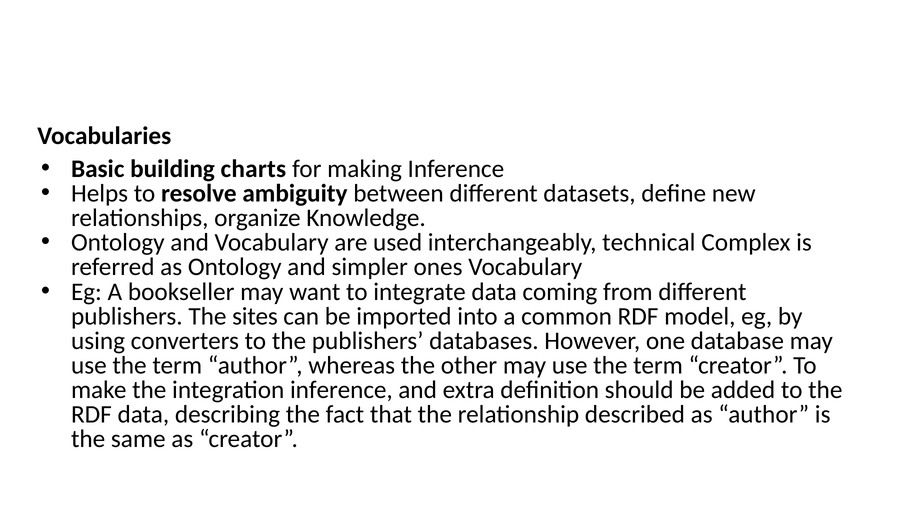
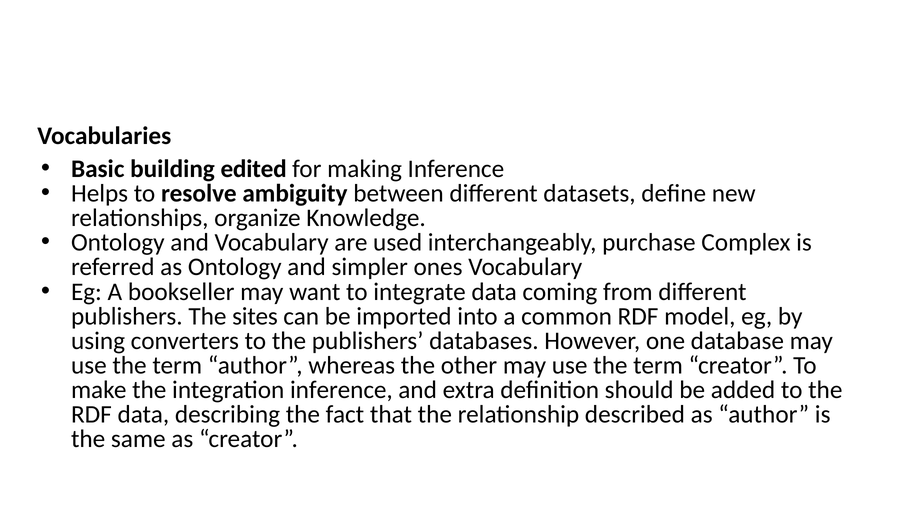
charts: charts -> edited
technical: technical -> purchase
